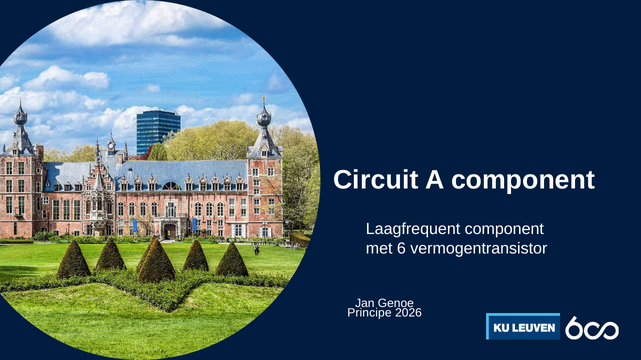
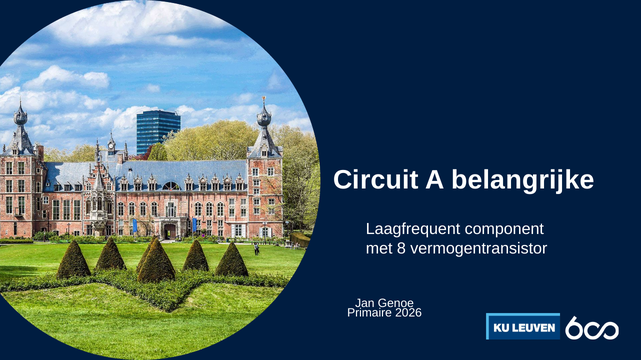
A component: component -> belangrijke
6: 6 -> 8
Principe: Principe -> Primaire
